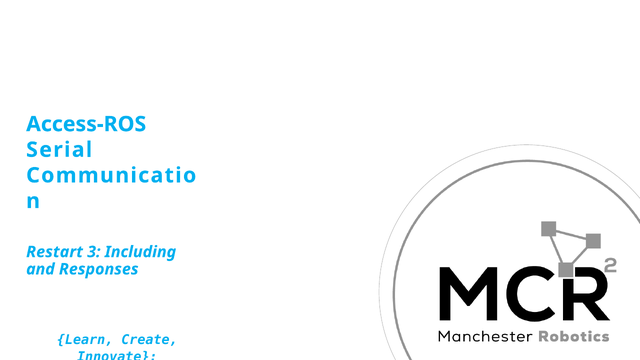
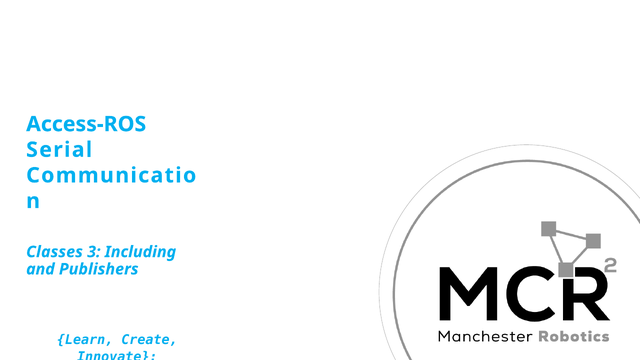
Restart: Restart -> Classes
Responses: Responses -> Publishers
